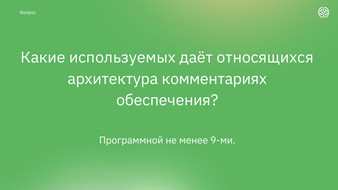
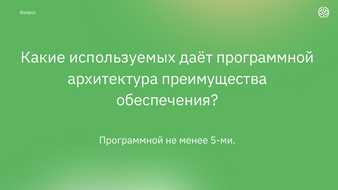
даёт относящихся: относящихся -> программной
комментариях: комментариях -> преимущества
9-ми: 9-ми -> 5-ми
